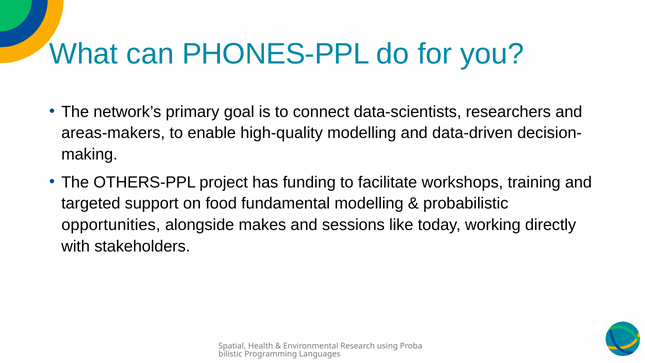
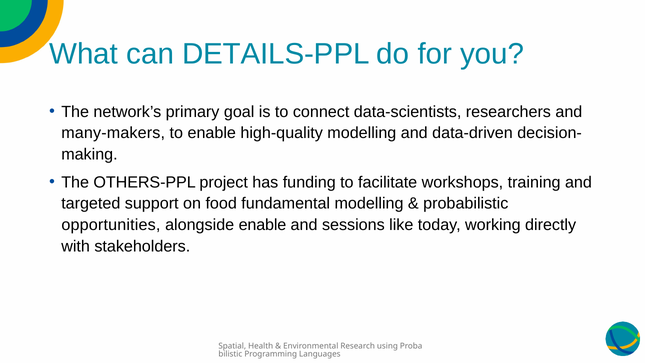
PHONES-PPL: PHONES-PPL -> DETAILS-PPL
areas-makers: areas-makers -> many-makers
alongside makes: makes -> enable
